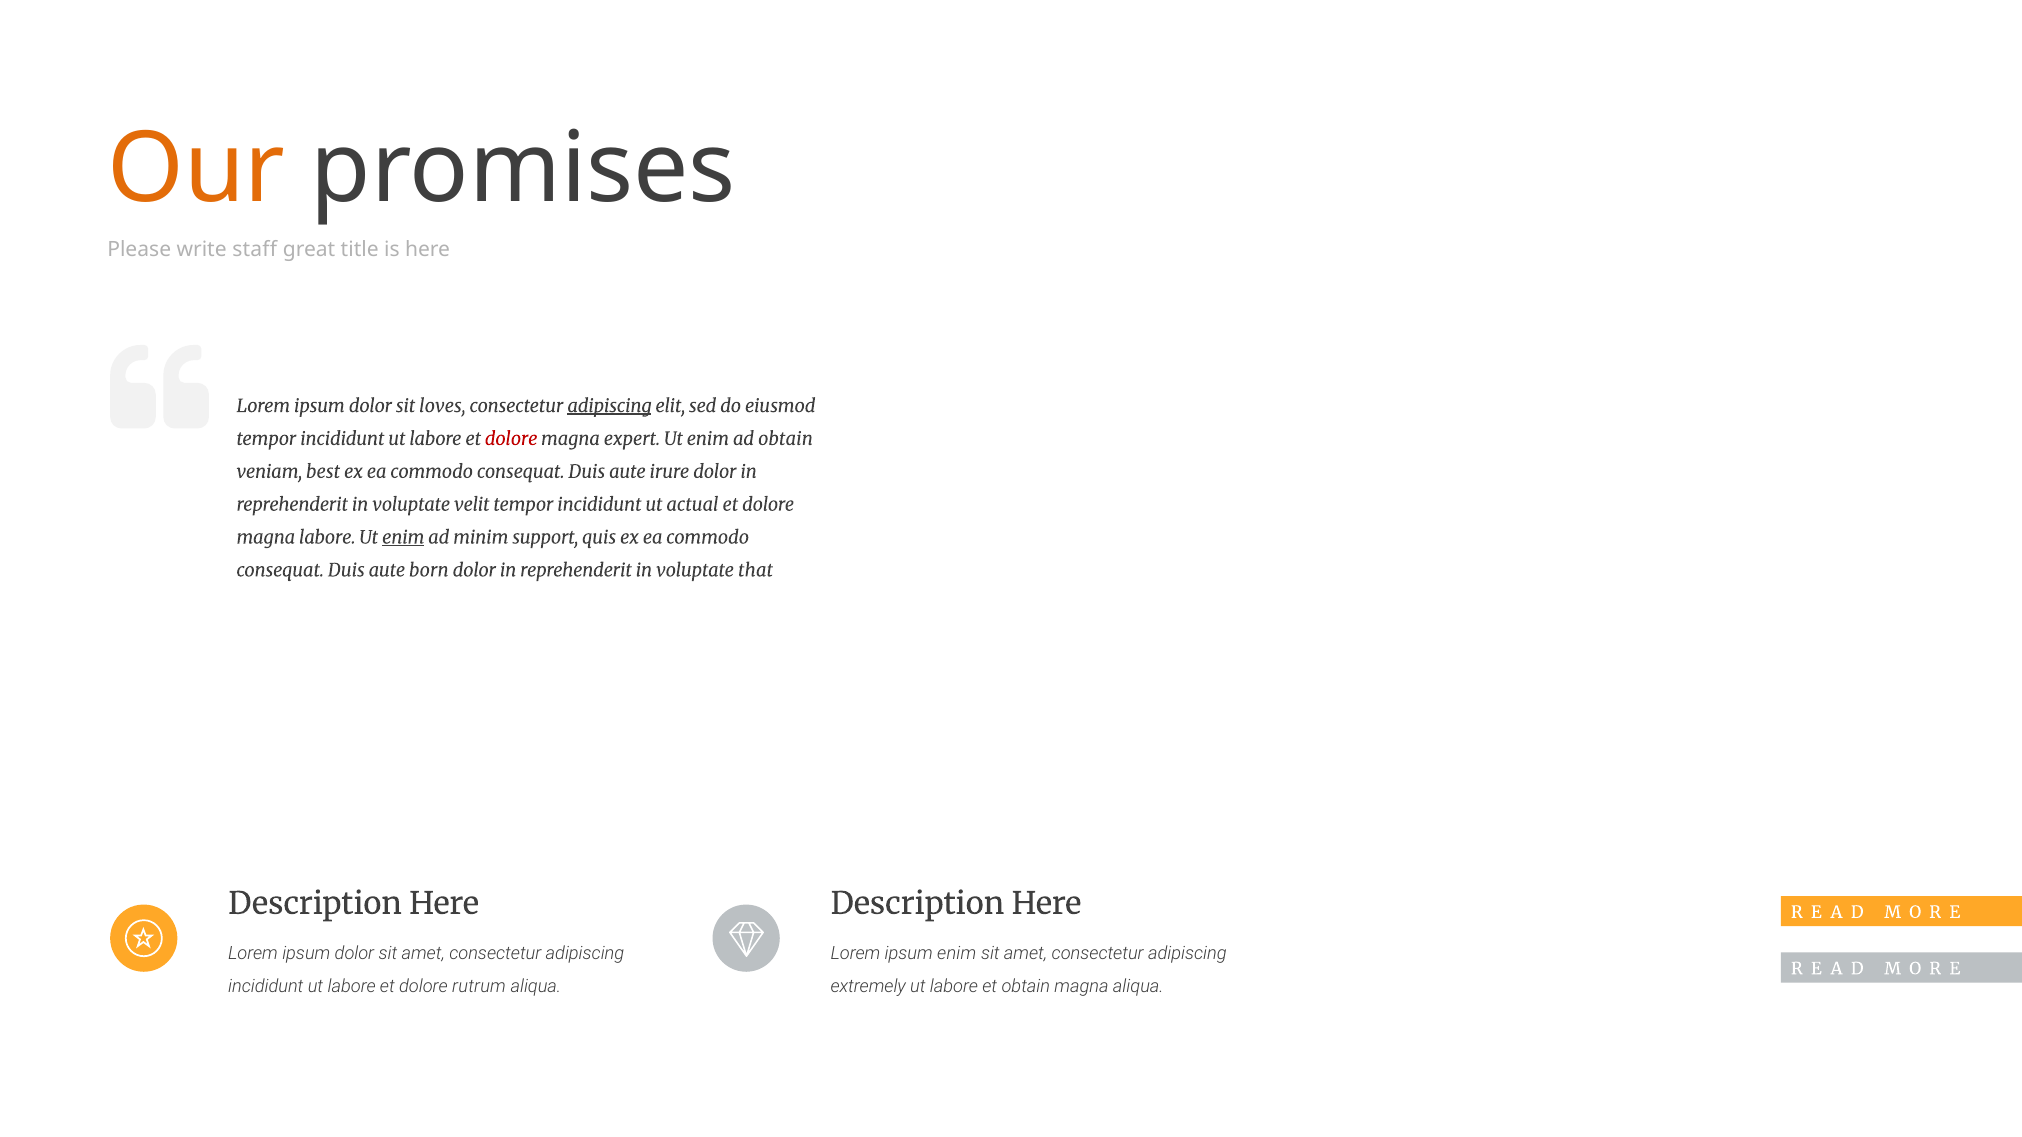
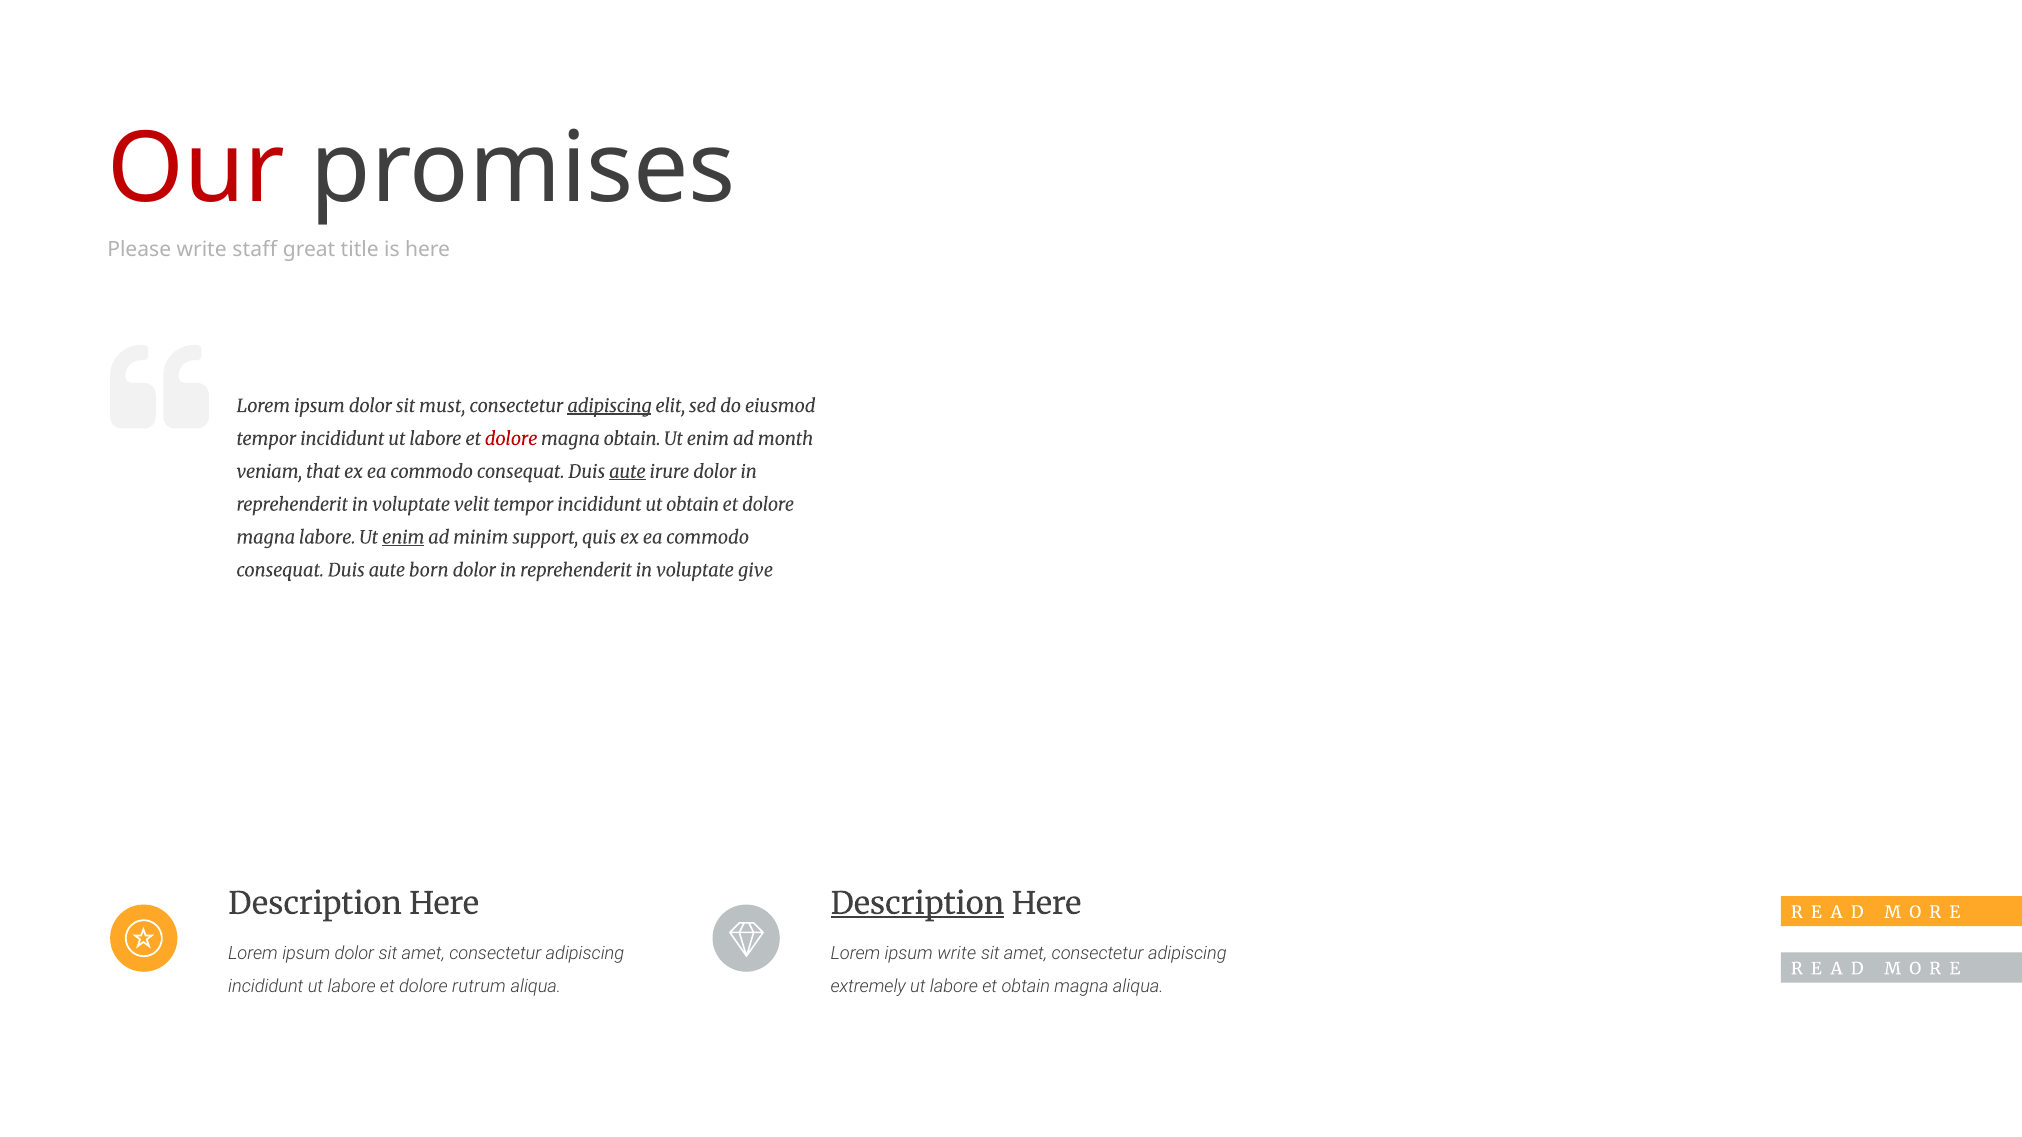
Our colour: orange -> red
loves: loves -> must
magna expert: expert -> obtain
ad obtain: obtain -> month
best: best -> that
aute at (627, 472) underline: none -> present
ut actual: actual -> obtain
that: that -> give
Description at (917, 904) underline: none -> present
ipsum enim: enim -> write
